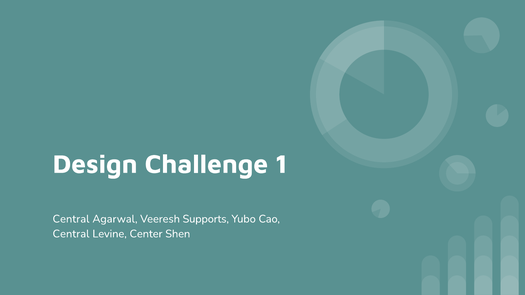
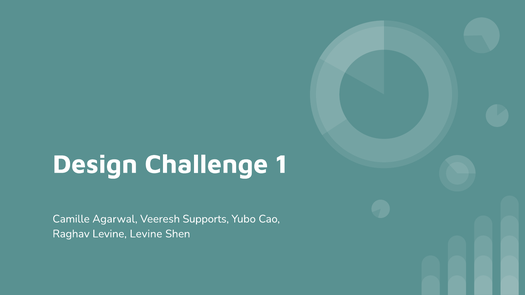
Central at (71, 219): Central -> Camille
Central at (71, 234): Central -> Raghav
Levine Center: Center -> Levine
